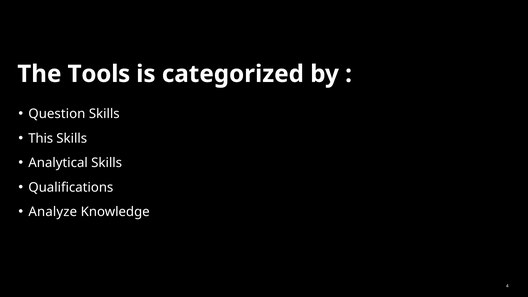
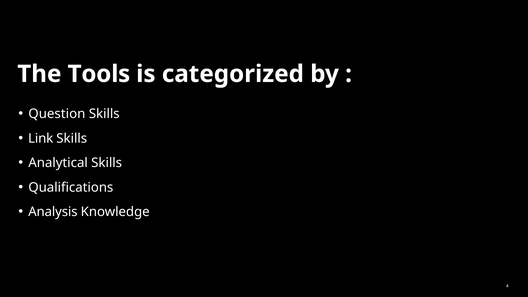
This: This -> Link
Analyze: Analyze -> Analysis
